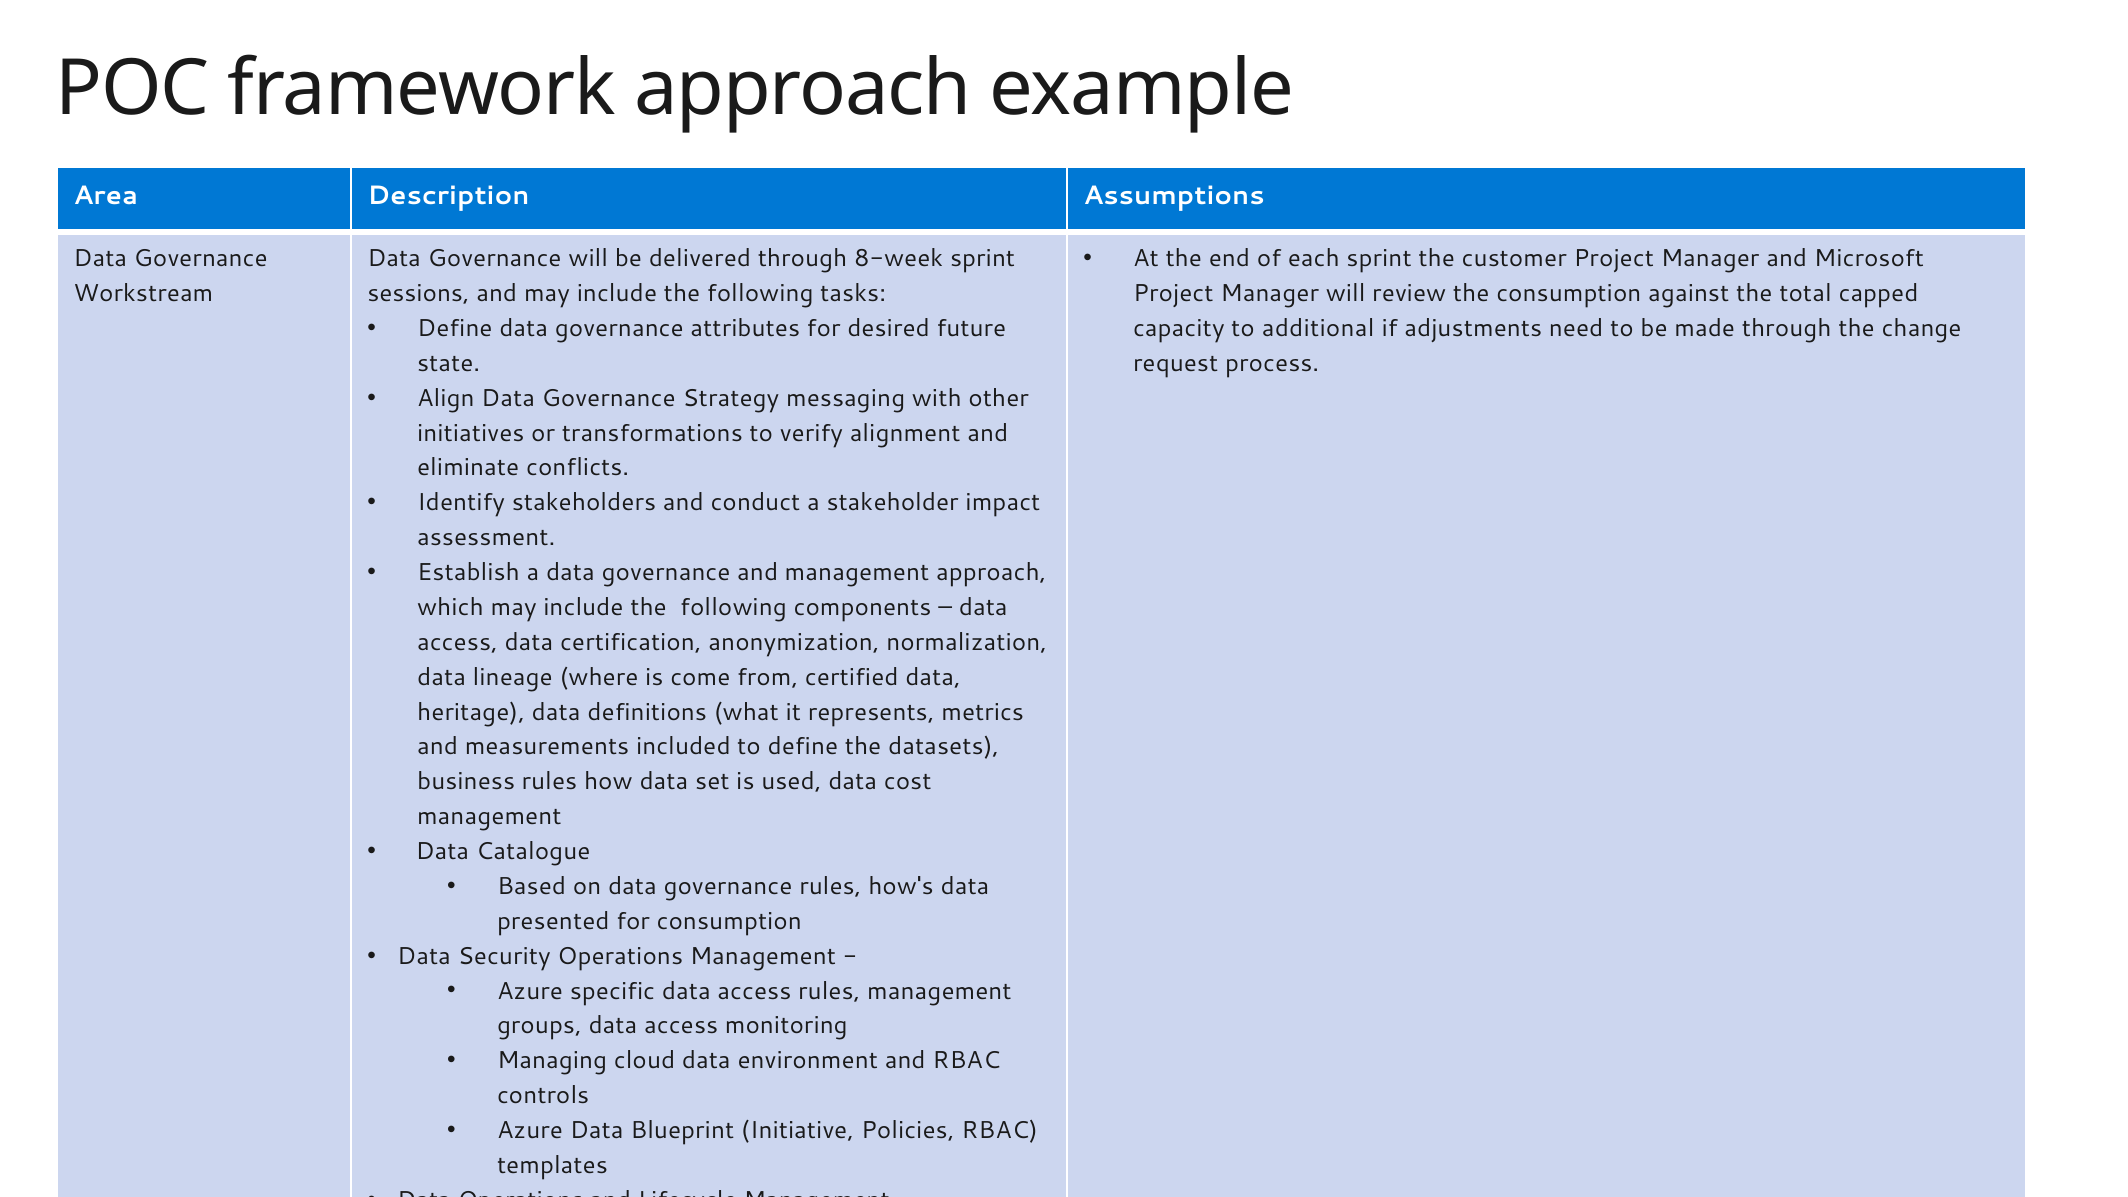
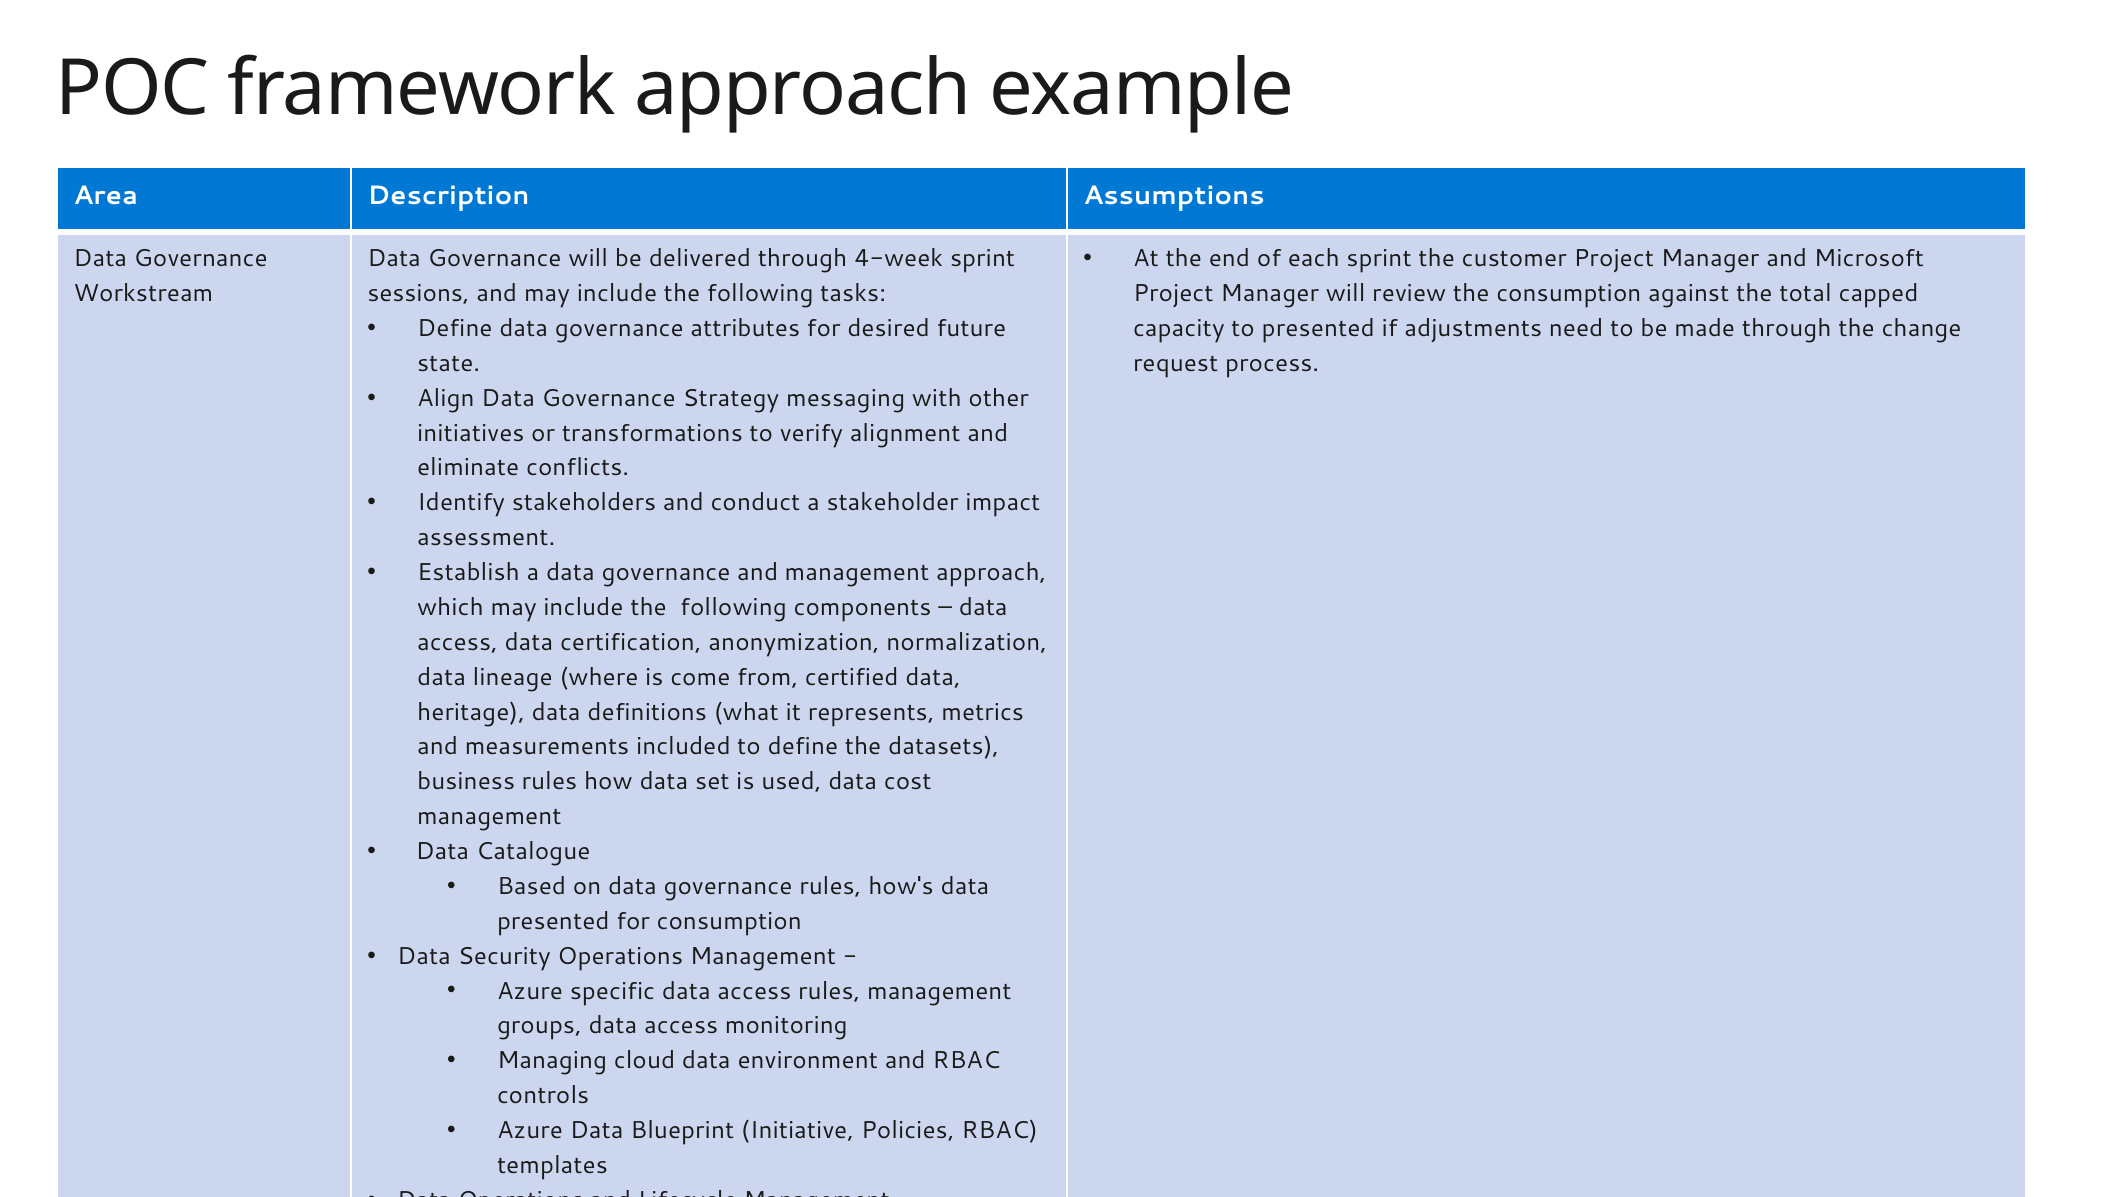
8-week: 8-week -> 4-week
to additional: additional -> presented
